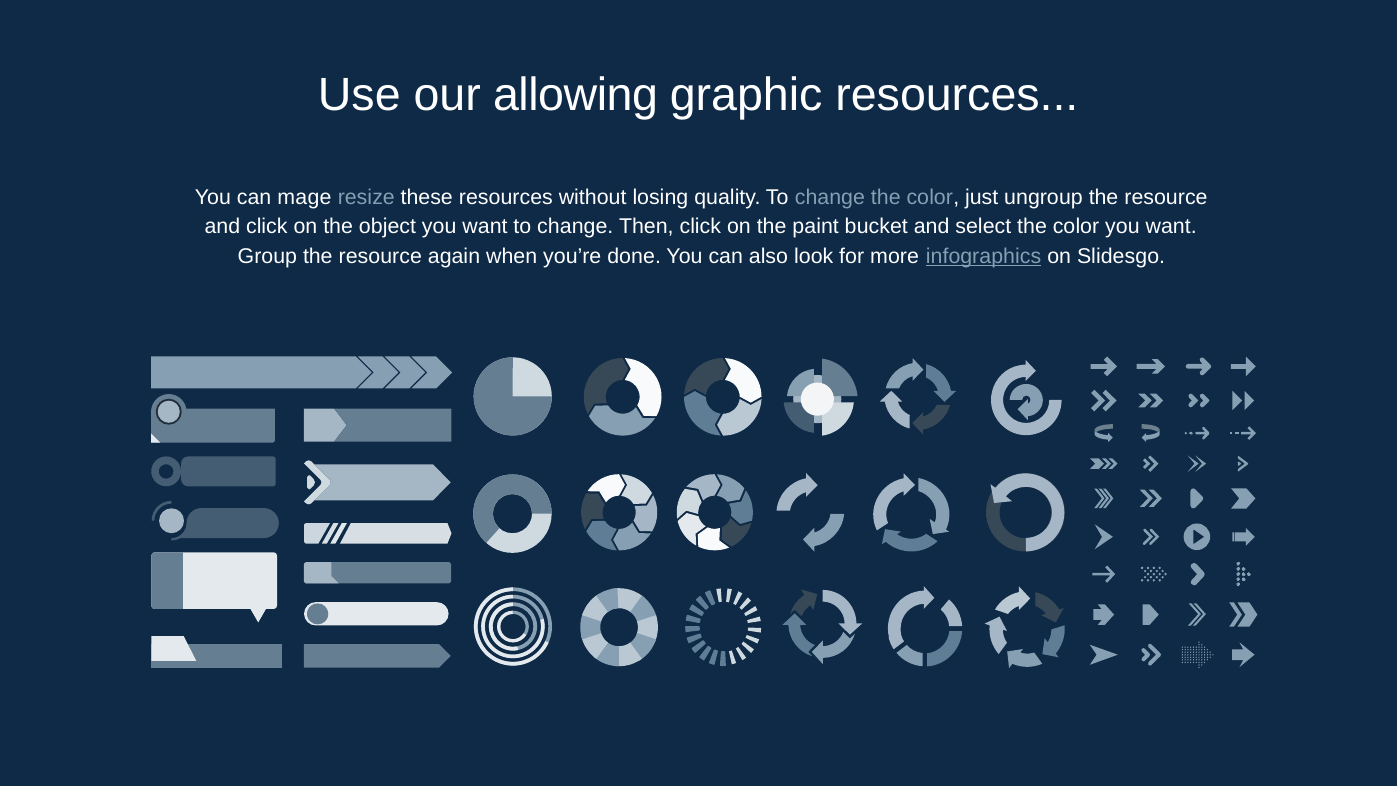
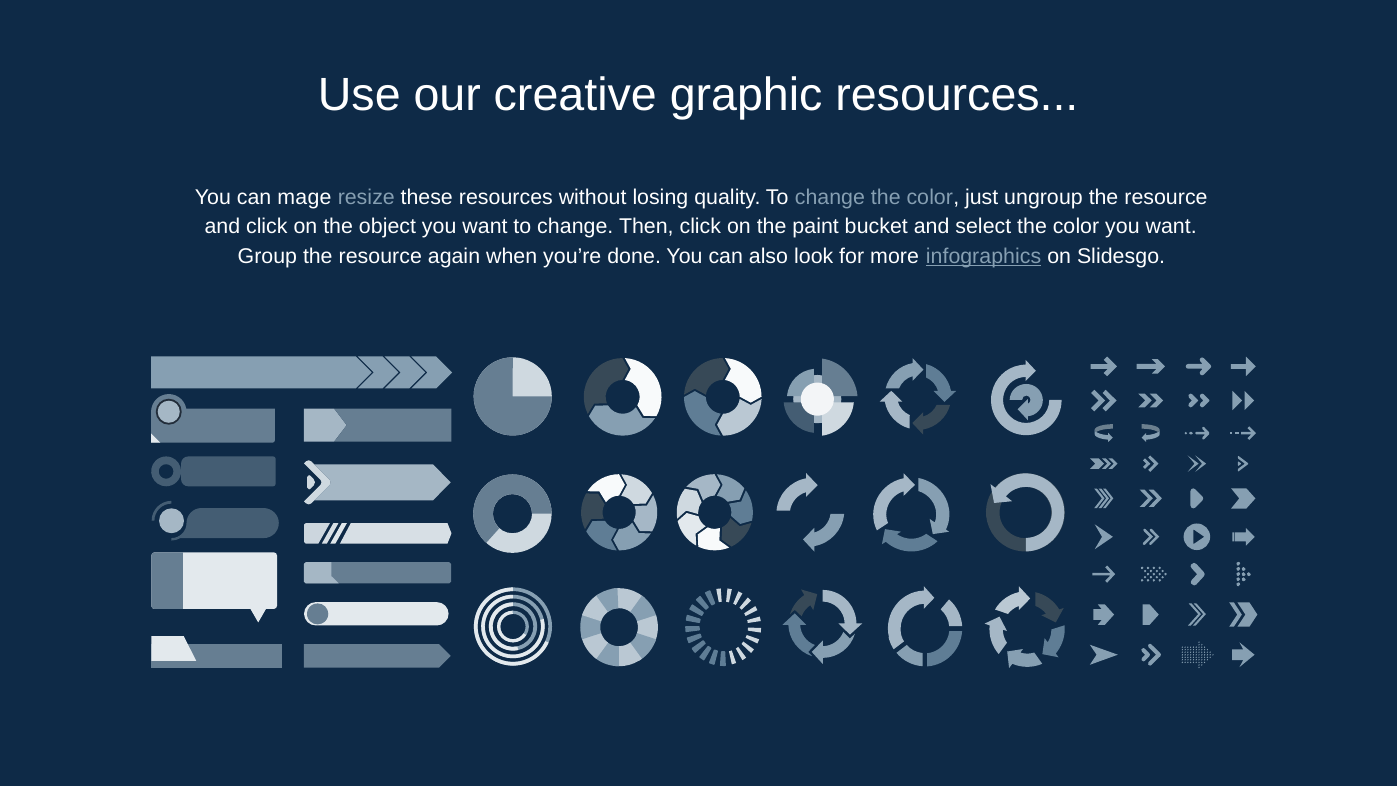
allowing: allowing -> creative
